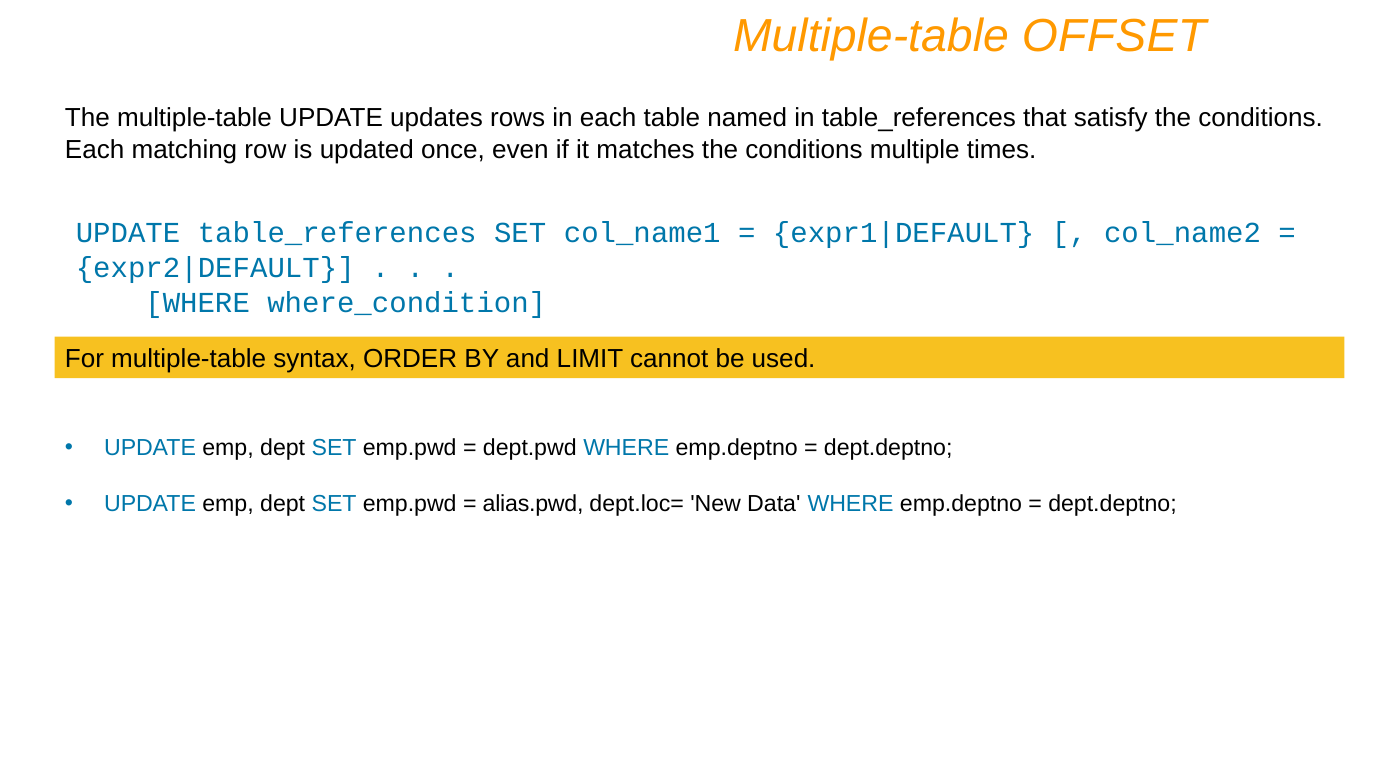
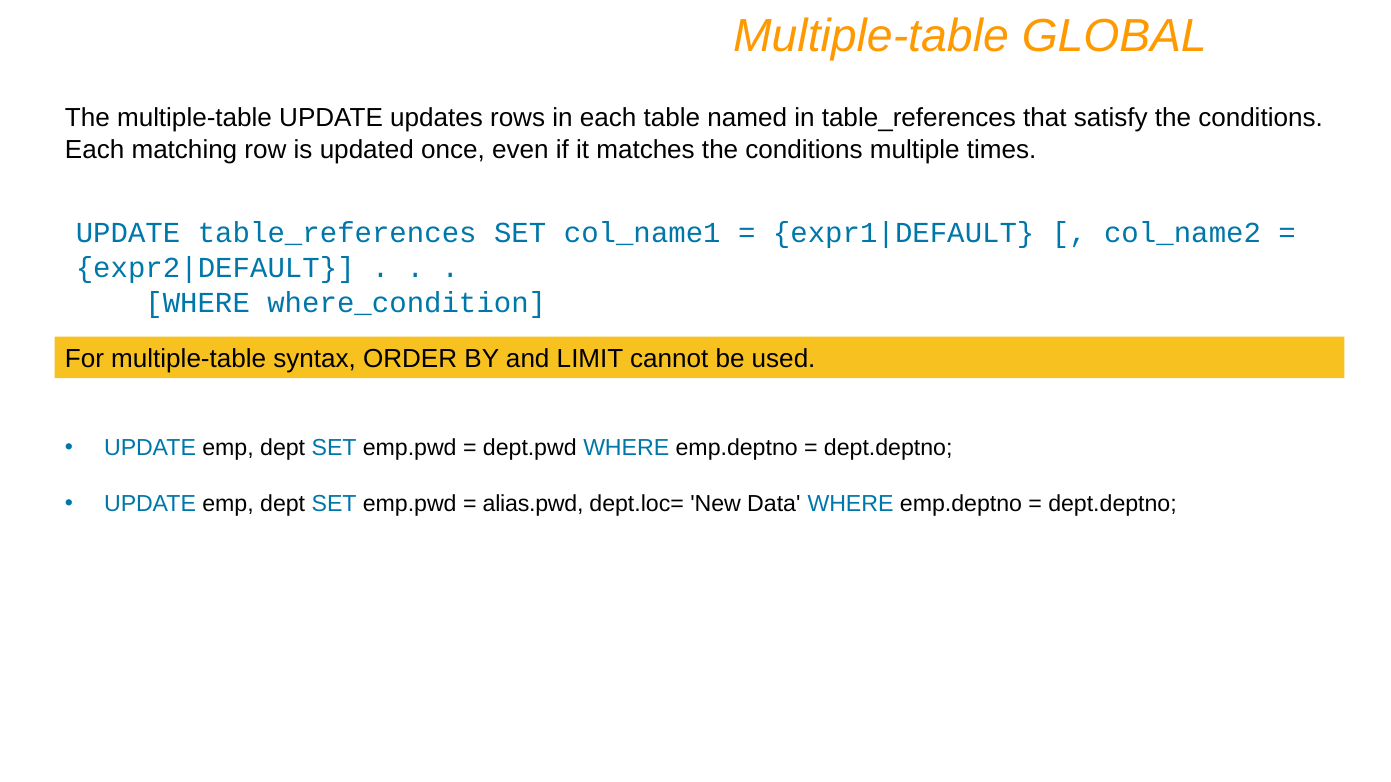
OFFSET: OFFSET -> GLOBAL
